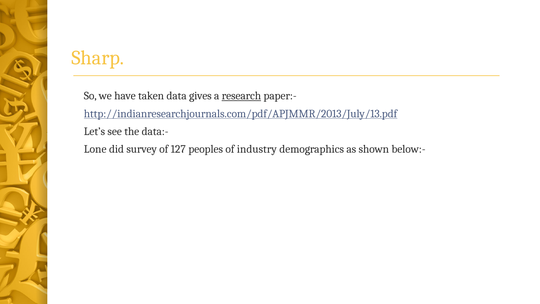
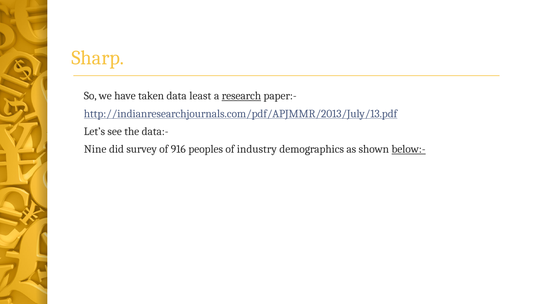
gives: gives -> least
Lone: Lone -> Nine
127: 127 -> 916
below:- underline: none -> present
